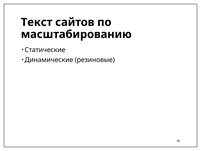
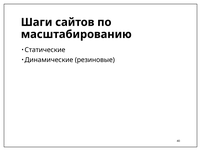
Текст: Текст -> Шаги
